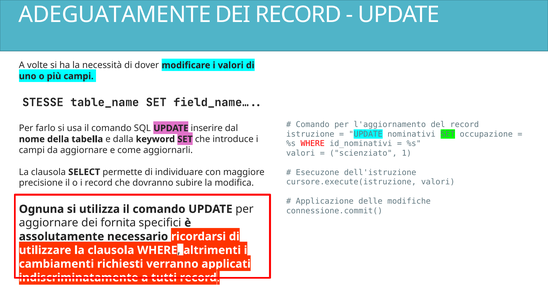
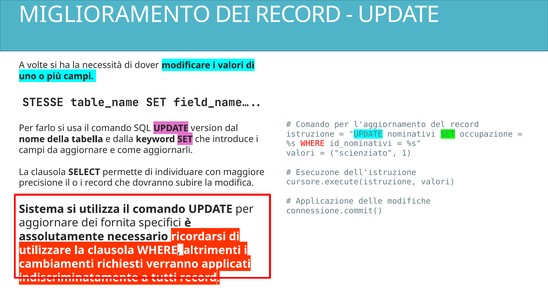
ADEGUATAMENTE: ADEGUATAMENTE -> MIGLIORAMENTO
inserire: inserire -> version
Ognuna: Ognuna -> Sistema
